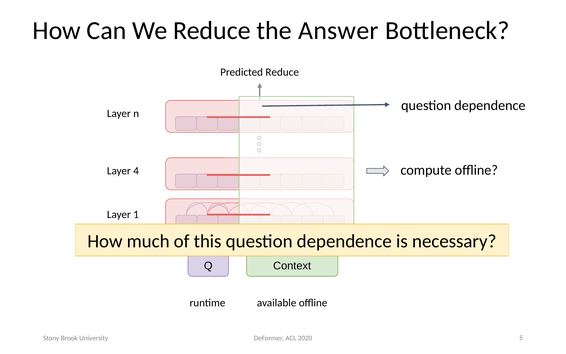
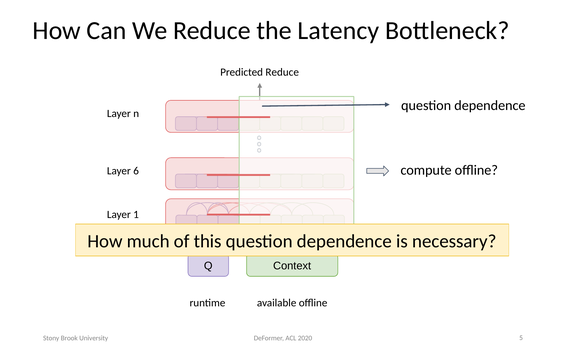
Answer: Answer -> Latency
4: 4 -> 6
